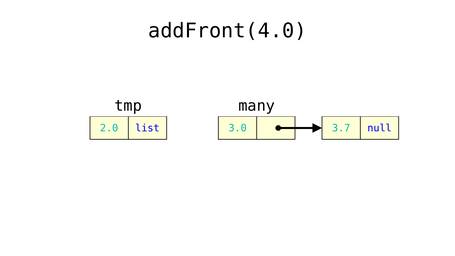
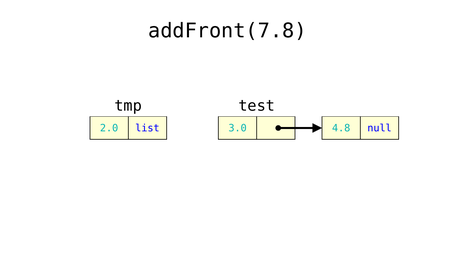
addFront(4.0: addFront(4.0 -> addFront(7.8
many: many -> test
3.7: 3.7 -> 4.8
